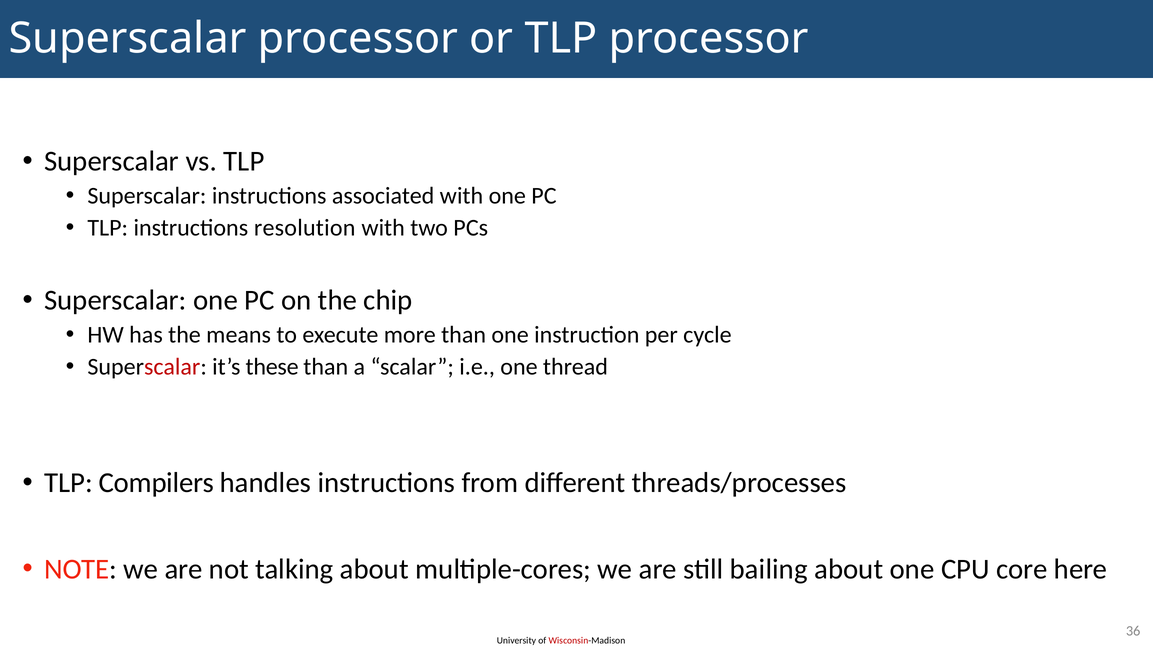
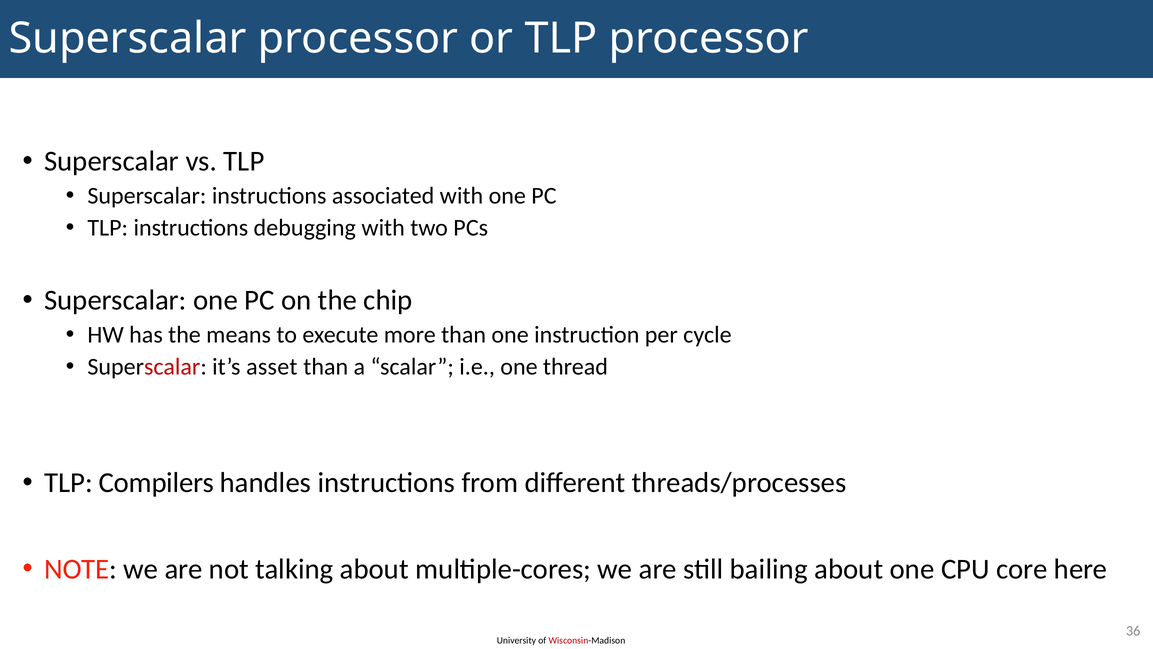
resolution: resolution -> debugging
these: these -> asset
